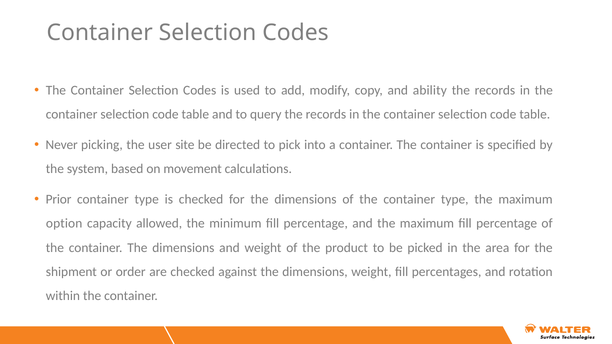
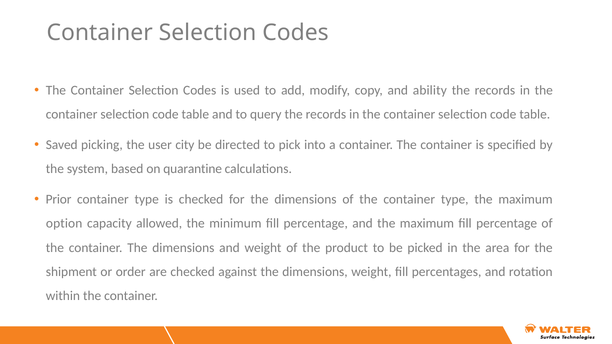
Never: Never -> Saved
site: site -> city
movement: movement -> quarantine
